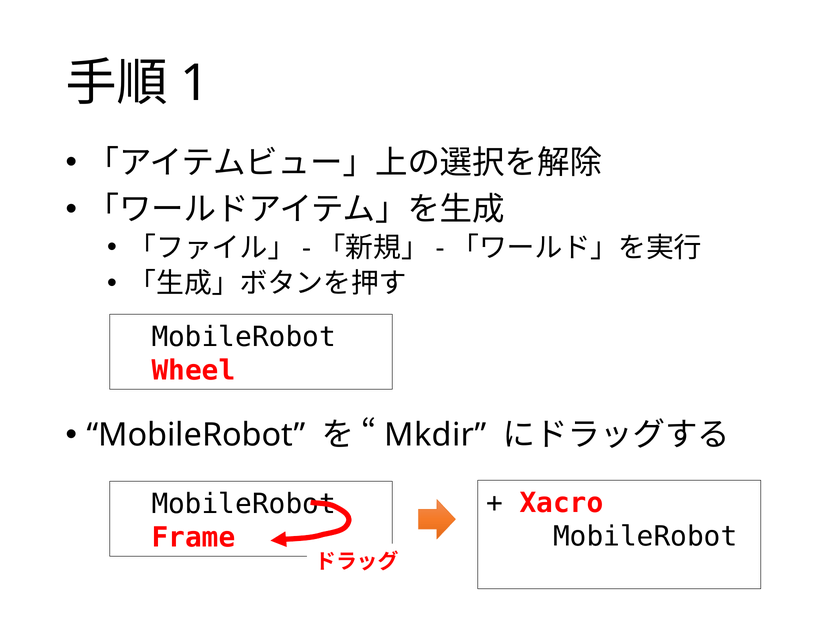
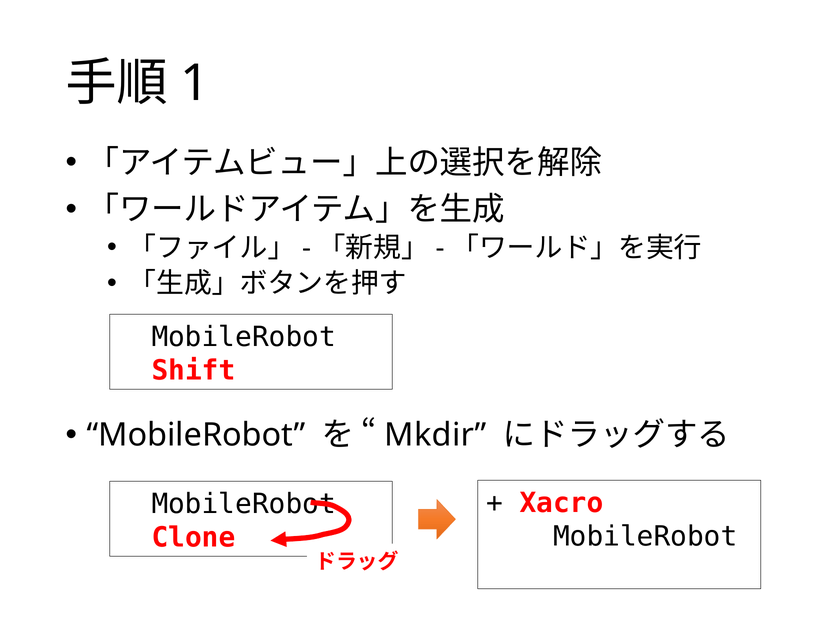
Wheel: Wheel -> Shift
Frame: Frame -> Clone
